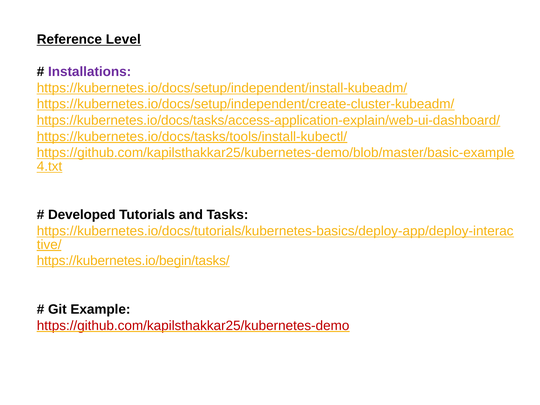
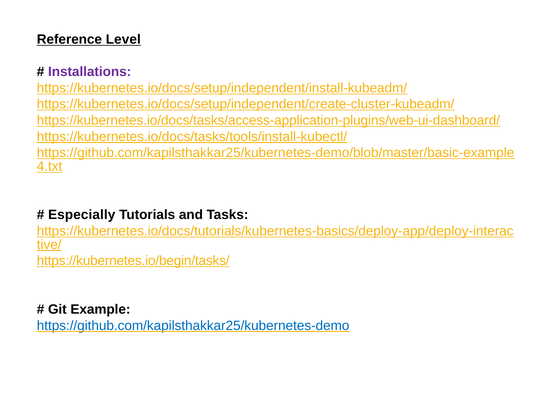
https://kubernetes.io/docs/tasks/access-application-explain/web-ui-dashboard/: https://kubernetes.io/docs/tasks/access-application-explain/web-ui-dashboard/ -> https://kubernetes.io/docs/tasks/access-application-plugins/web-ui-dashboard/
Developed: Developed -> Especially
https://github.com/kapilsthakkar25/kubernetes-demo colour: red -> blue
